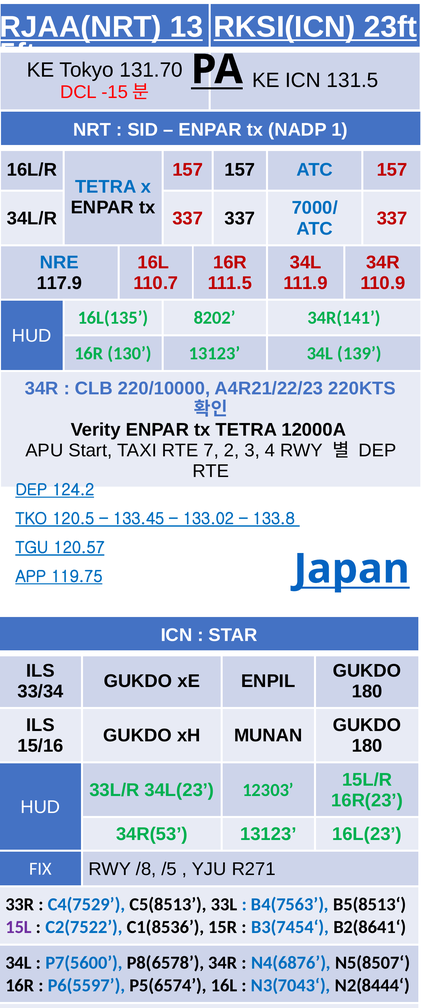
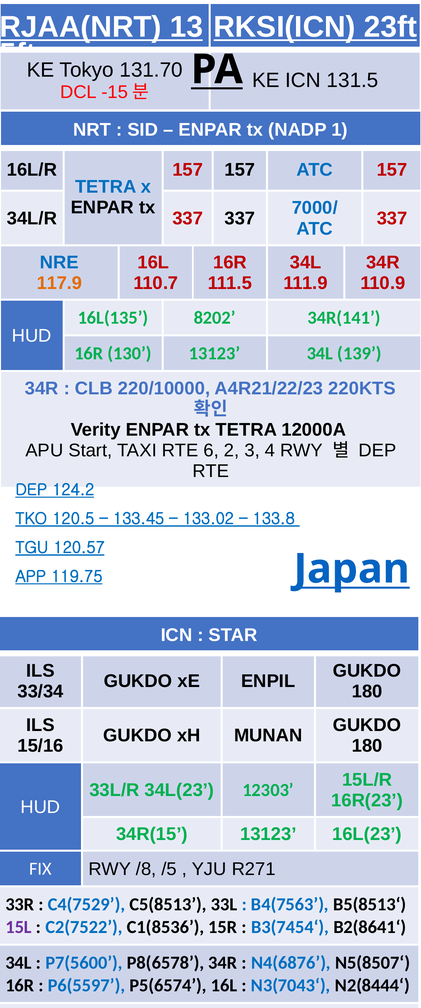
117.9 colour: black -> orange
7: 7 -> 6
34R(53: 34R(53 -> 34R(15
